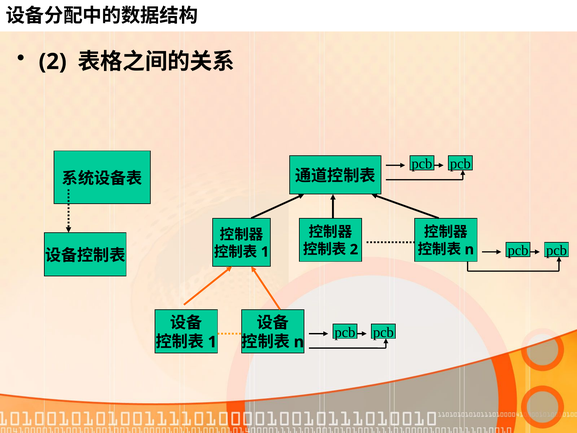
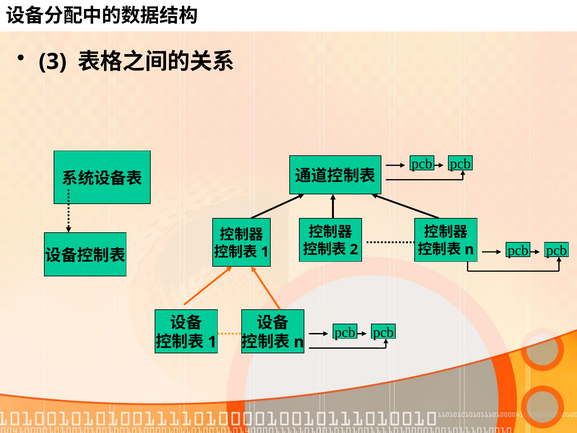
2 at (53, 62): 2 -> 3
